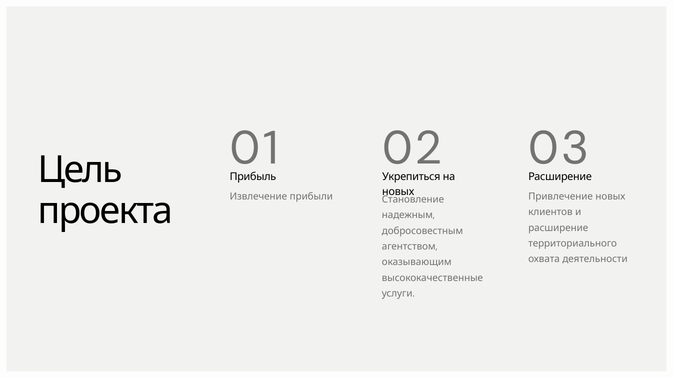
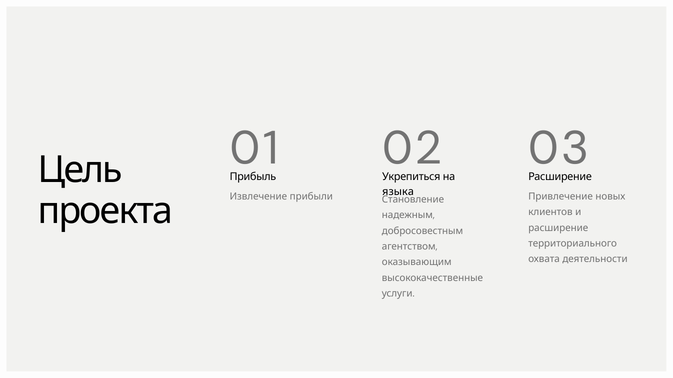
новых at (398, 192): новых -> языка
